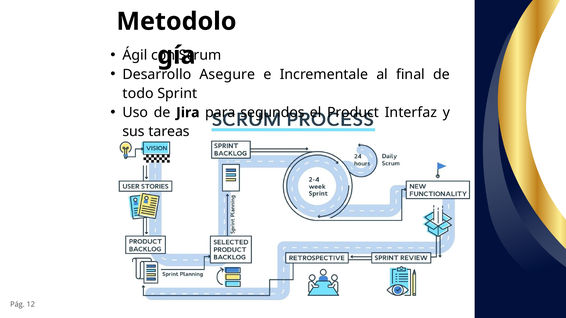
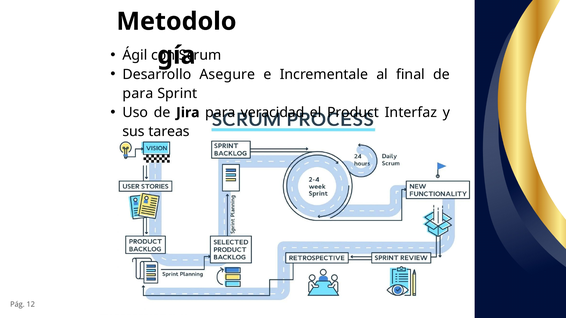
todo at (138, 94): todo -> para
segundos: segundos -> veracidad
